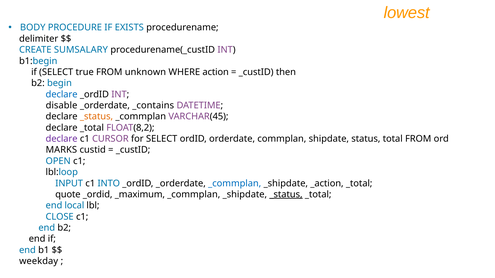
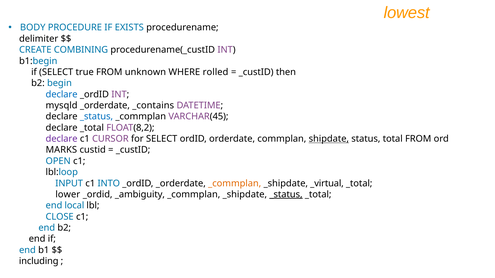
SUMSALARY: SUMSALARY -> COMBINING
action: action -> rolled
disable: disable -> mysqld
_status at (96, 117) colour: orange -> blue
shipdate underline: none -> present
_commplan at (235, 184) colour: blue -> orange
_action: _action -> _virtual
quote: quote -> lower
_maximum: _maximum -> _ambiguity
weekday: weekday -> including
